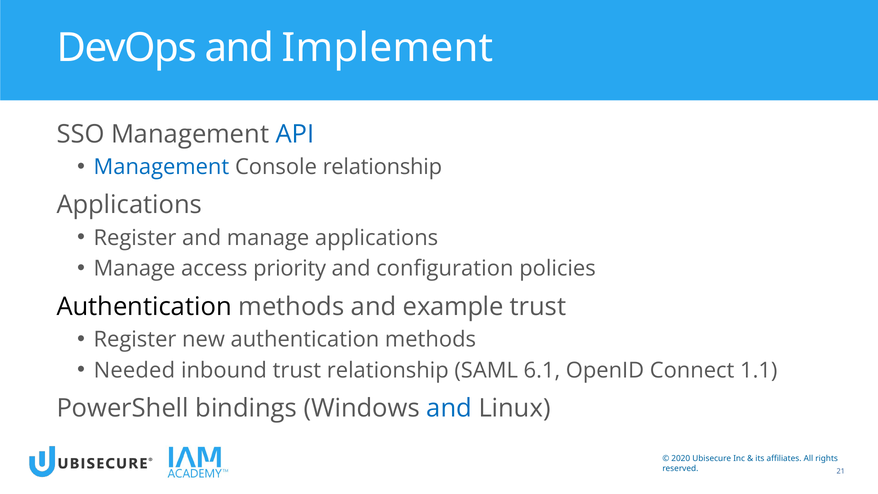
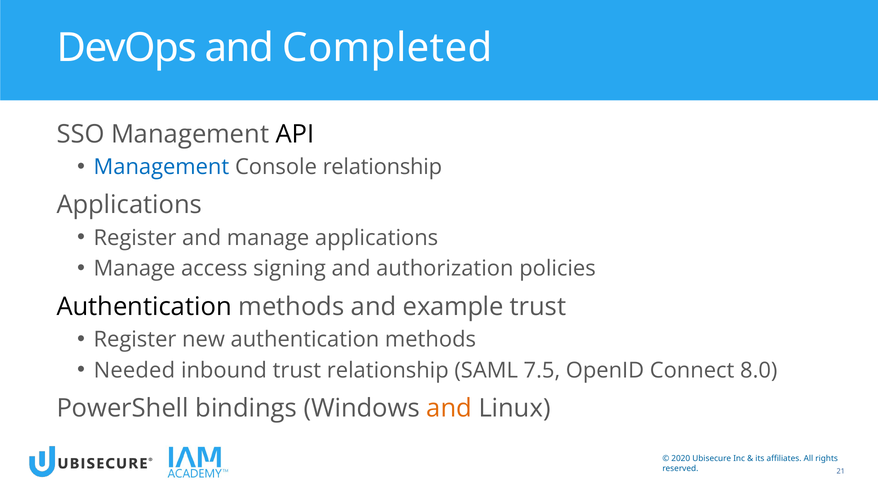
Implement: Implement -> Completed
API colour: blue -> black
priority: priority -> signing
configuration: configuration -> authorization
6.1: 6.1 -> 7.5
1.1: 1.1 -> 8.0
and at (449, 408) colour: blue -> orange
